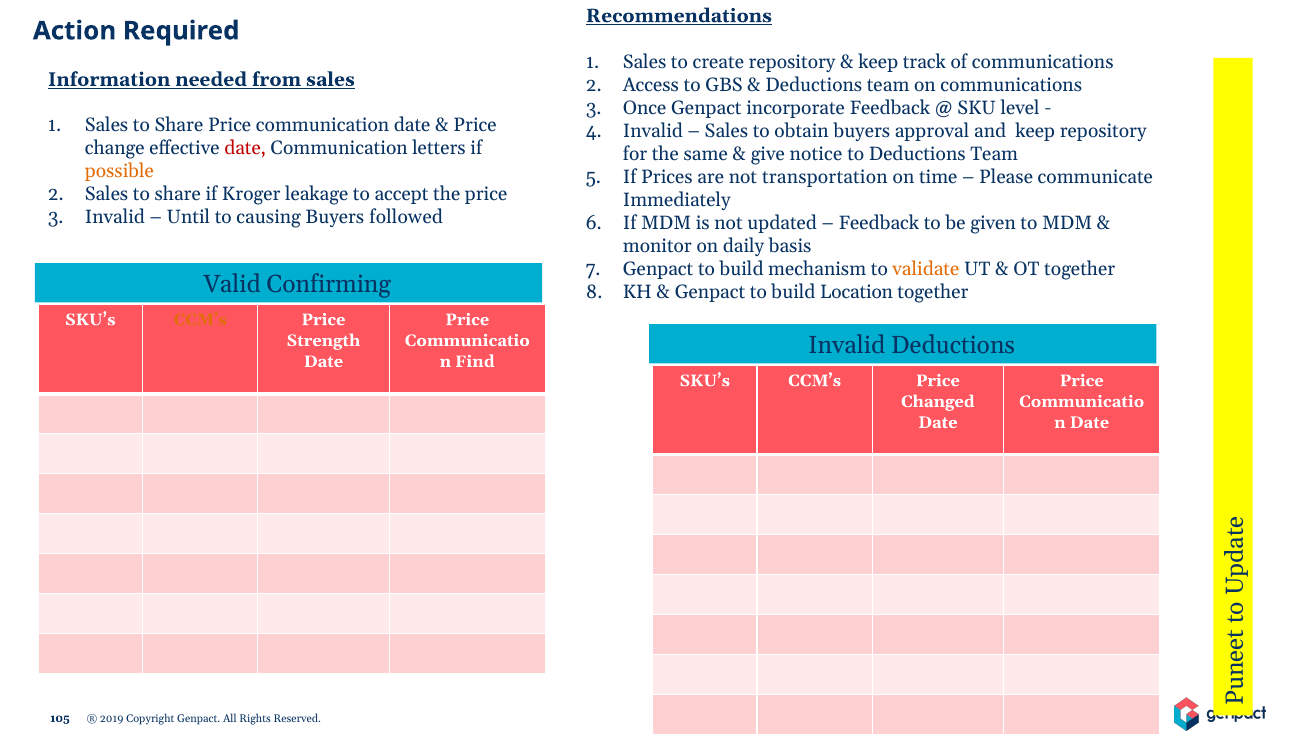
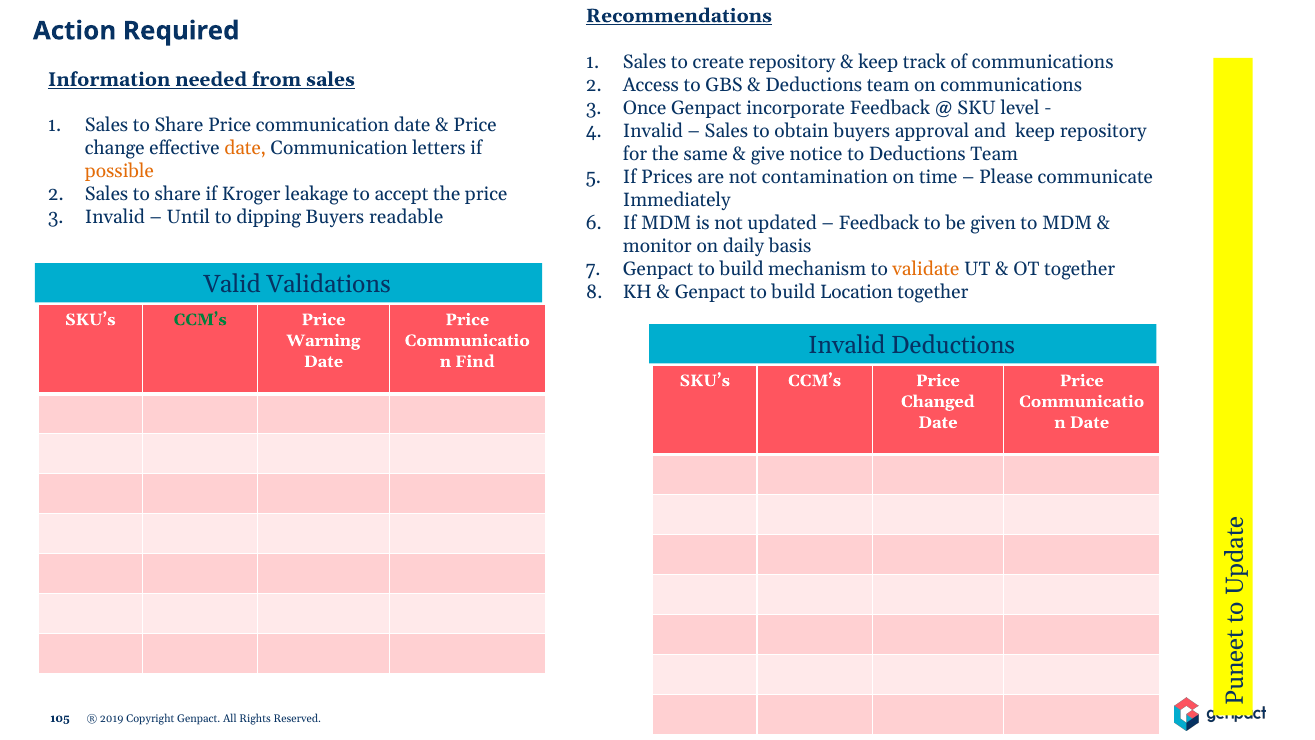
date at (245, 148) colour: red -> orange
transportation: transportation -> contamination
causing: causing -> dipping
followed: followed -> readable
Confirming: Confirming -> Validations
CCM’s at (200, 320) colour: orange -> green
Strength: Strength -> Warning
